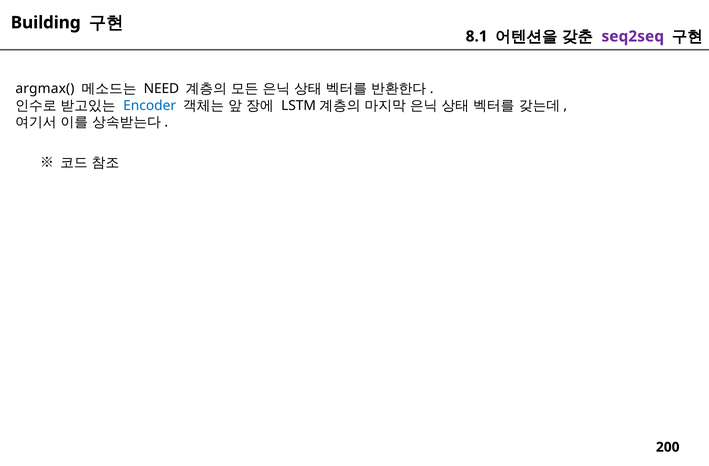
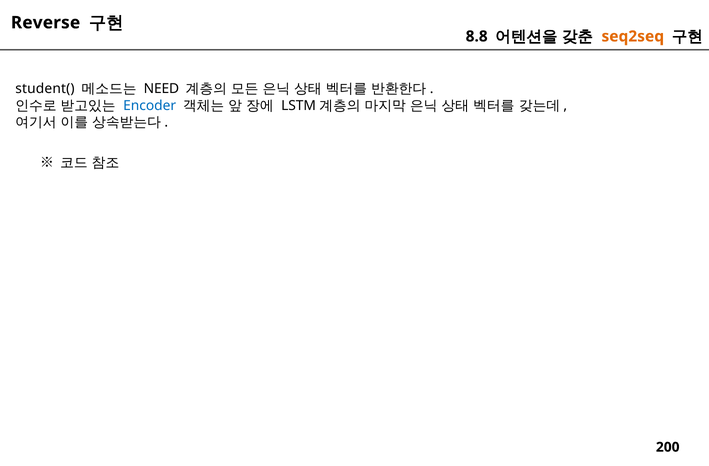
Building: Building -> Reverse
8.1: 8.1 -> 8.8
seq2seq colour: purple -> orange
argmax(: argmax( -> student(
